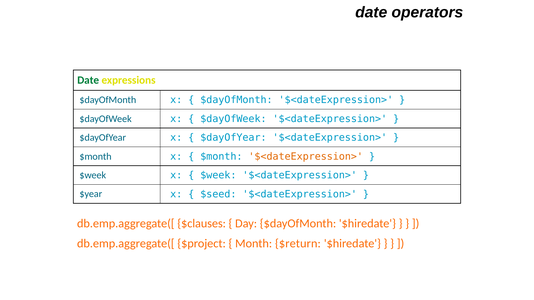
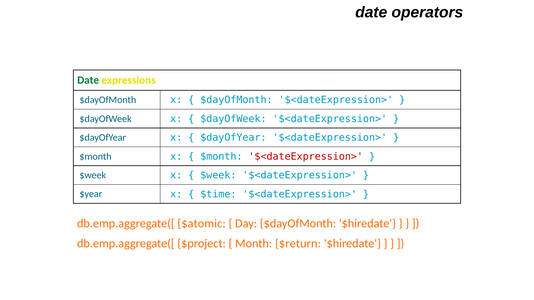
$<dateExpression> at (306, 157) colour: orange -> red
$seed: $seed -> $time
$clauses: $clauses -> $atomic
